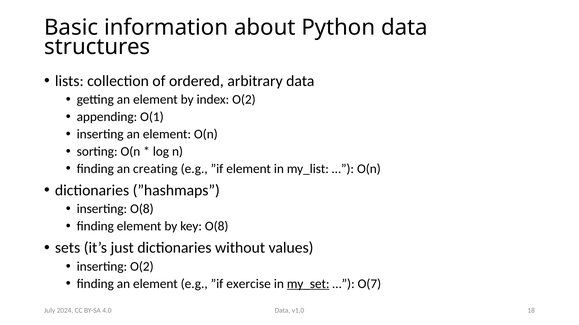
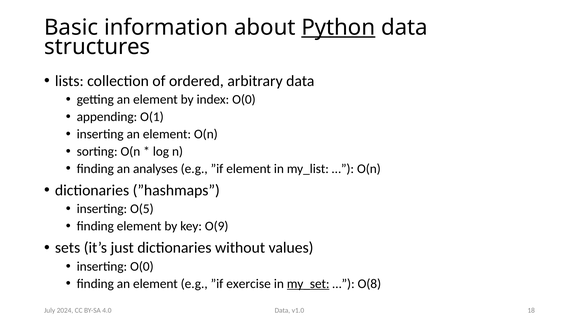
Python underline: none -> present
index O(2: O(2 -> O(0
creating: creating -> analyses
inserting O(8: O(8 -> O(5
key O(8: O(8 -> O(9
inserting O(2: O(2 -> O(0
O(7: O(7 -> O(8
